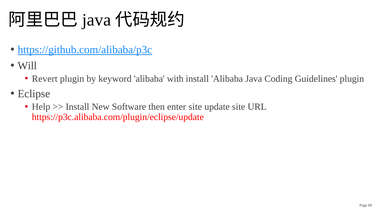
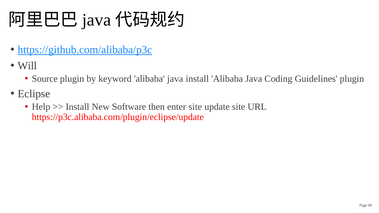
Revert: Revert -> Source
keyword alibaba with: with -> java
